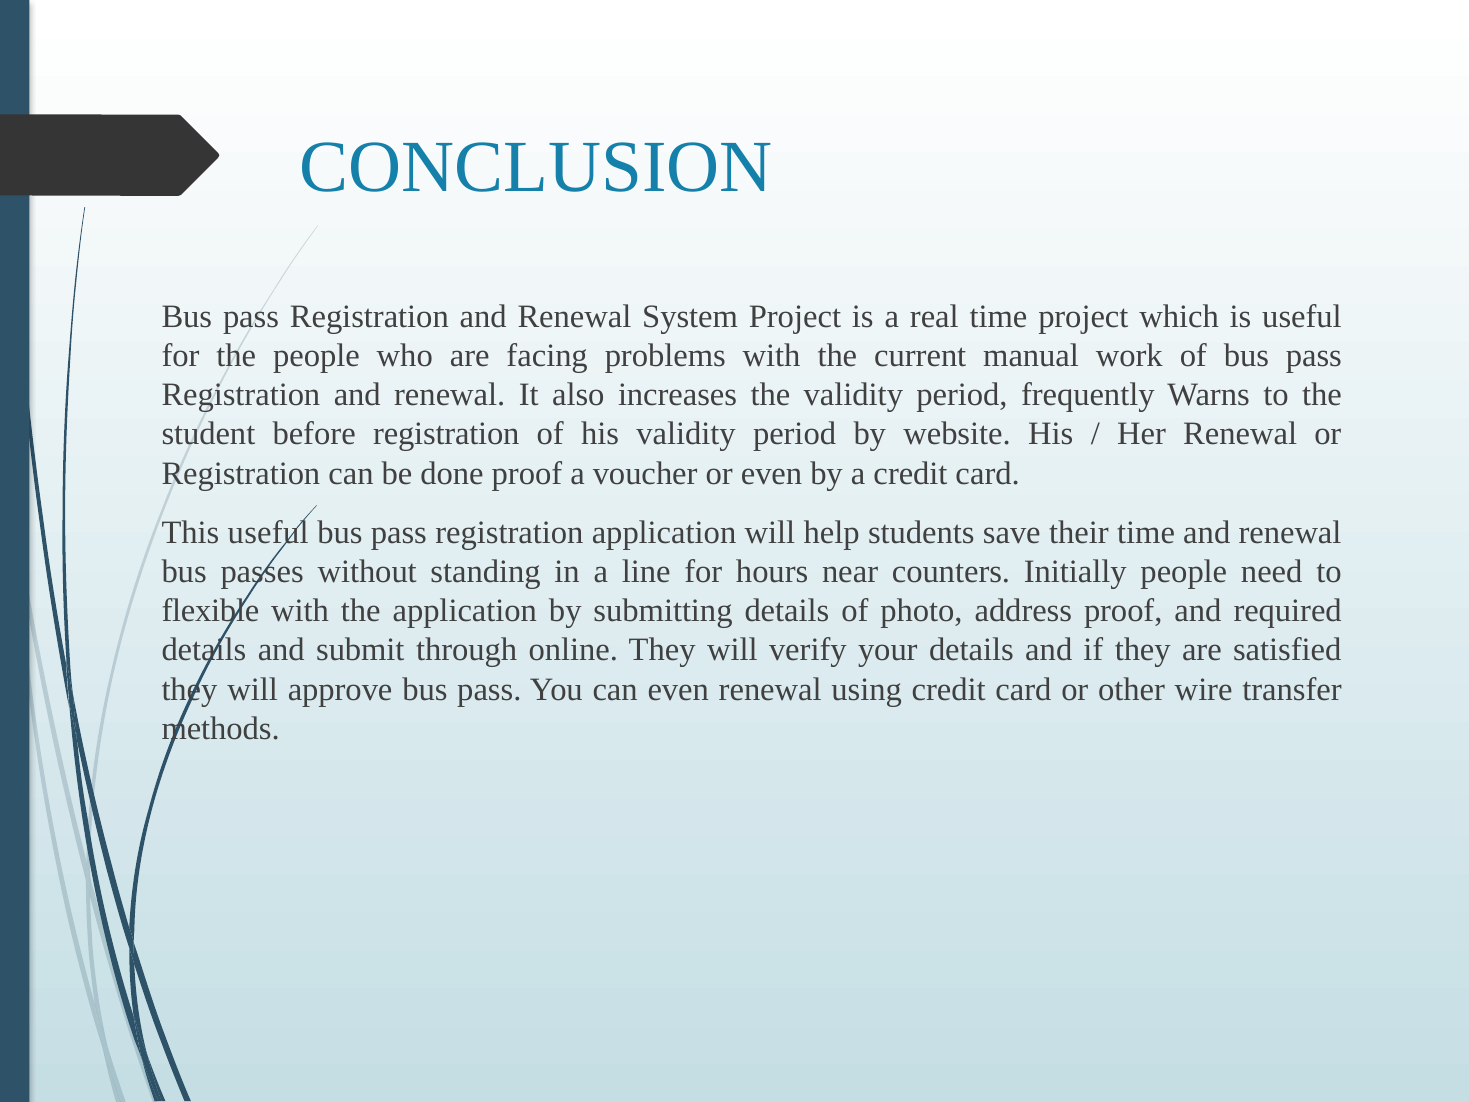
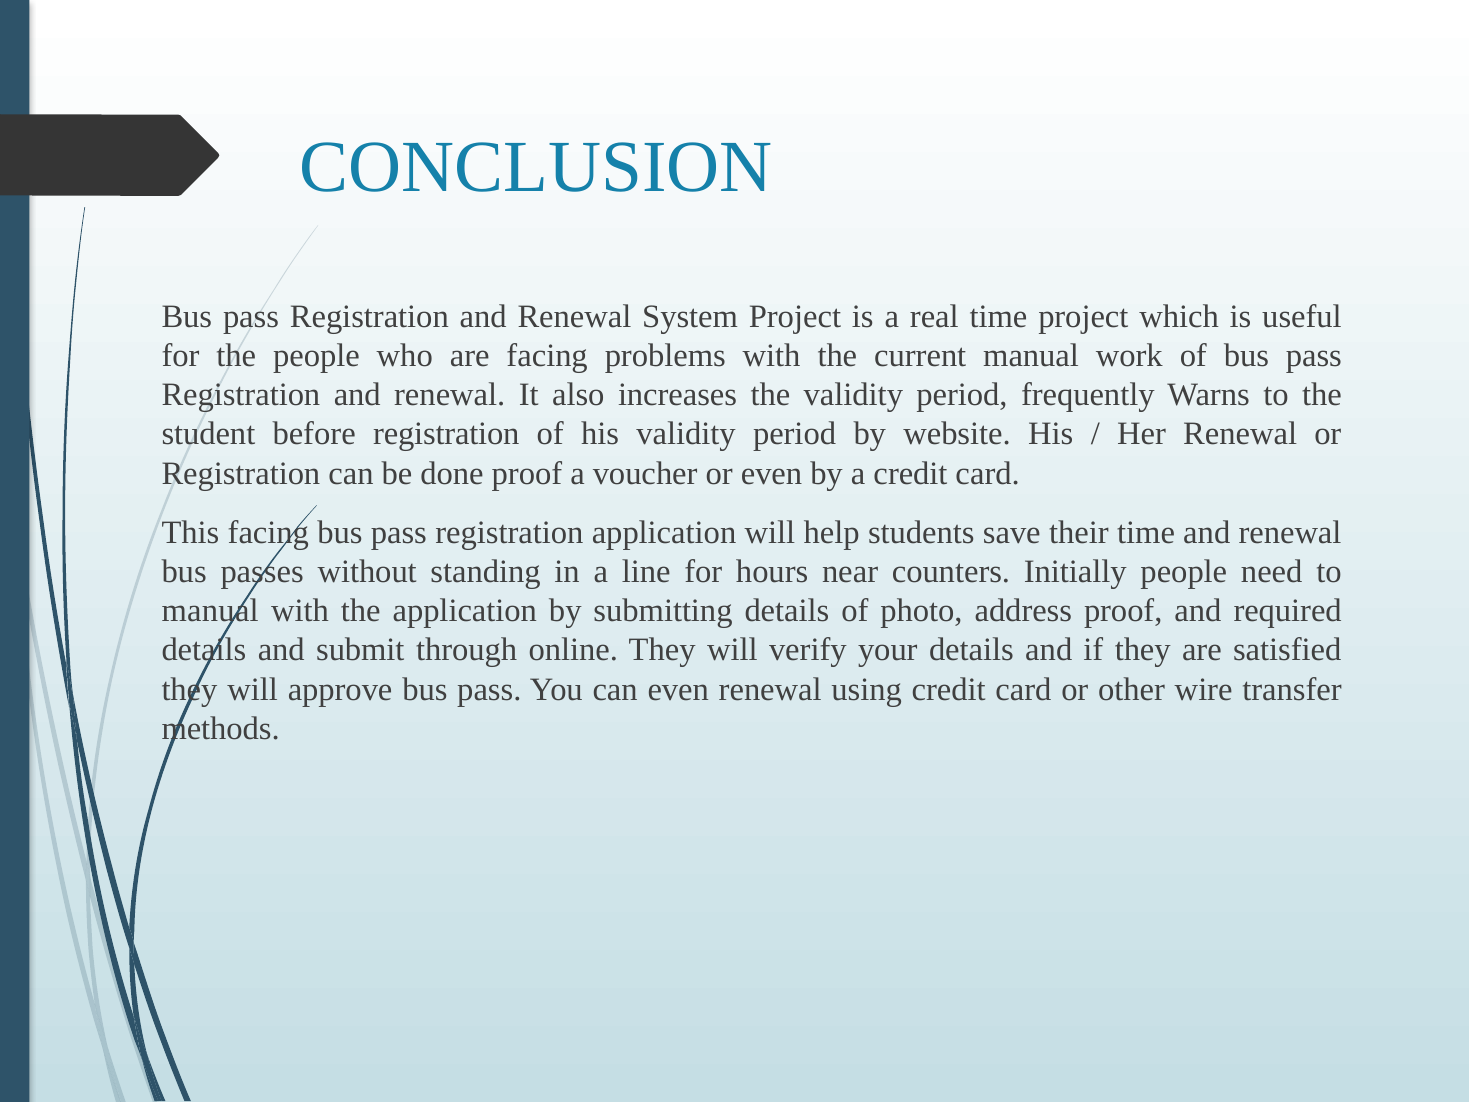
This useful: useful -> facing
flexible at (210, 611): flexible -> manual
